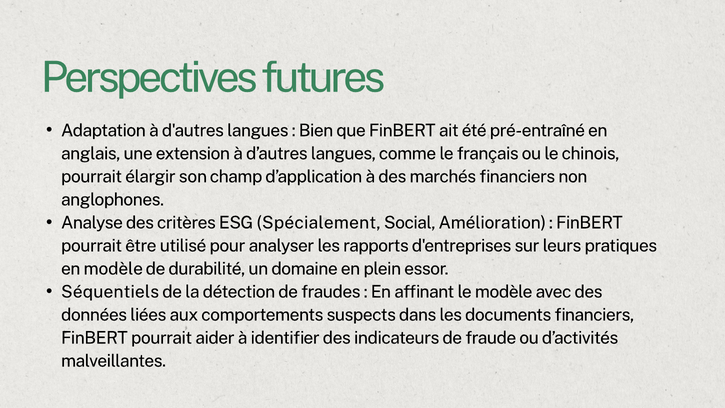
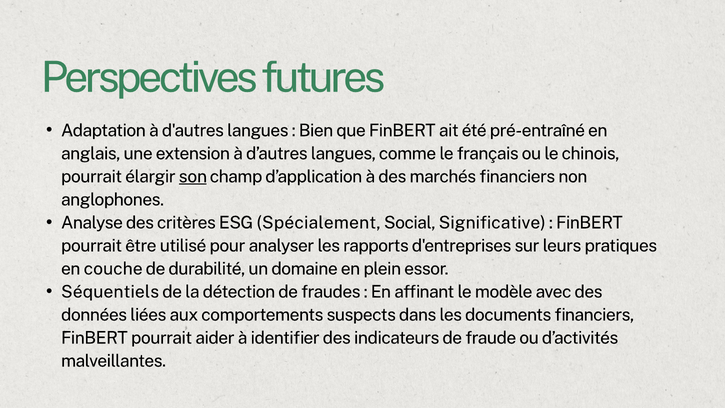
son underline: none -> present
Amélioration: Amélioration -> Significative
en modèle: modèle -> couche
